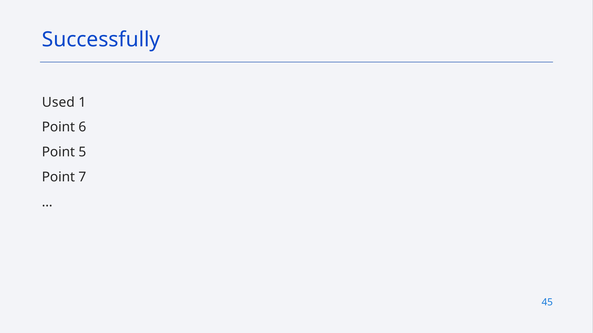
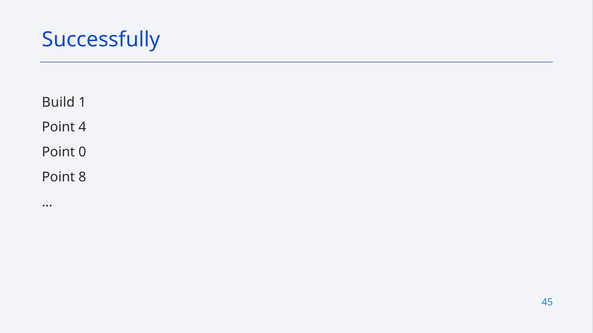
Used: Used -> Build
6: 6 -> 4
5: 5 -> 0
7: 7 -> 8
